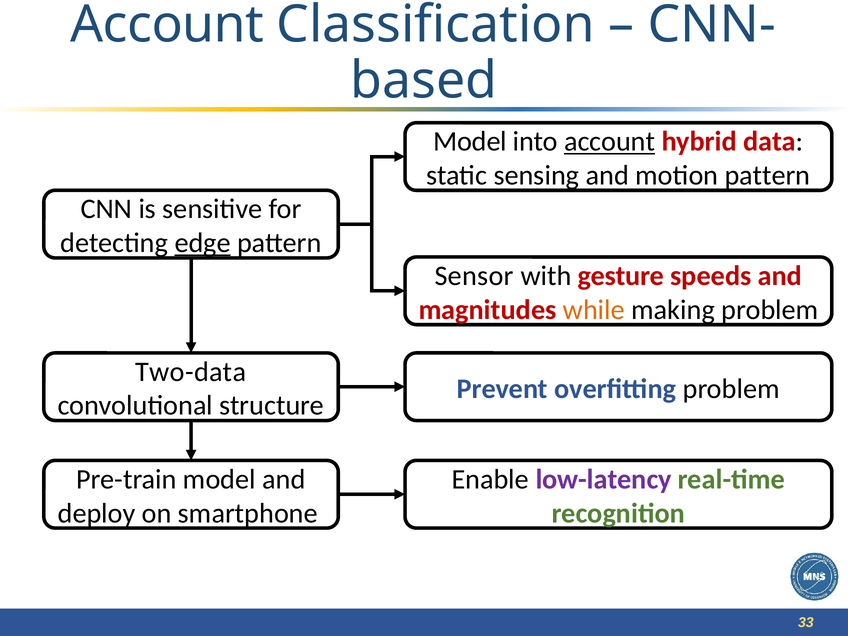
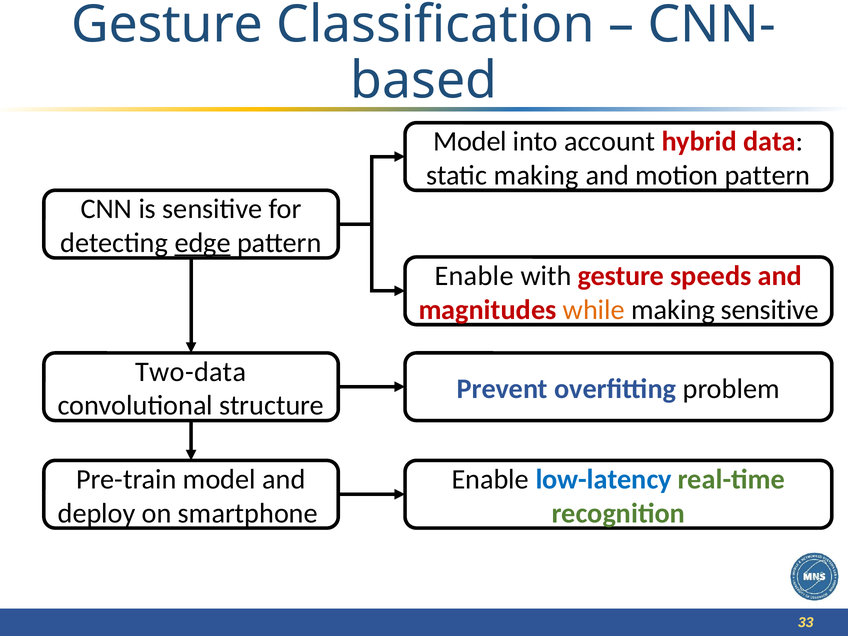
Account at (167, 25): Account -> Gesture
account at (610, 142) underline: present -> none
static sensing: sensing -> making
Sensor at (474, 276): Sensor -> Enable
making problem: problem -> sensitive
low-latency colour: purple -> blue
